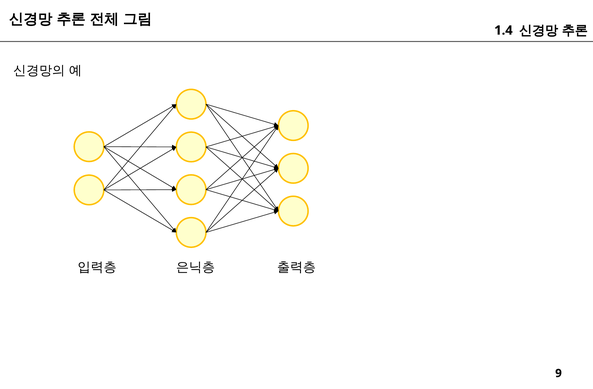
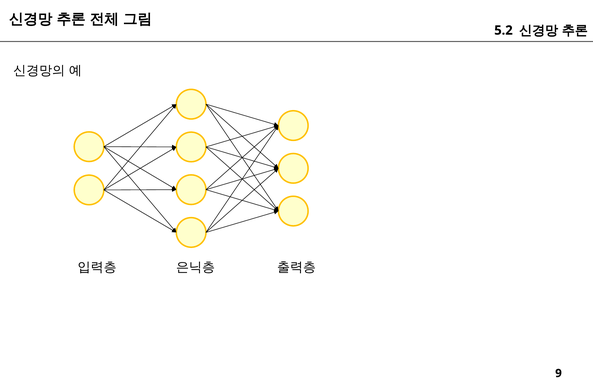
1.4: 1.4 -> 5.2
